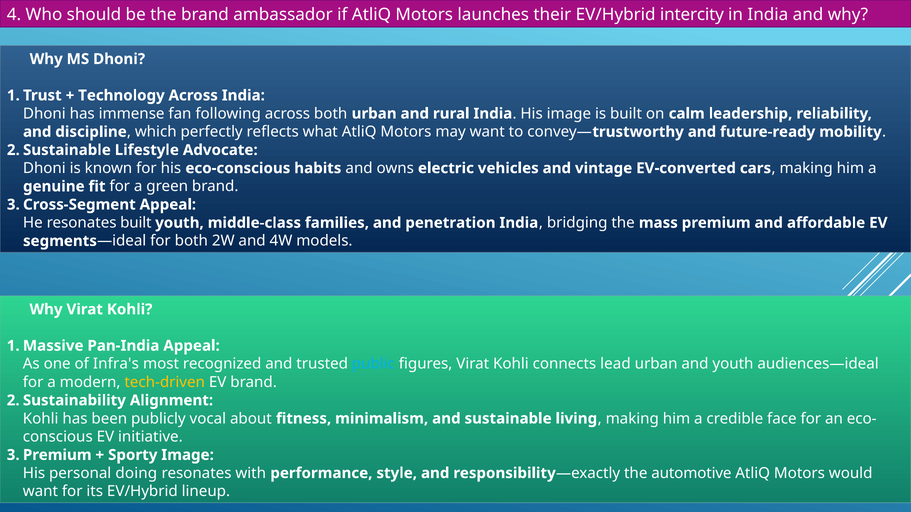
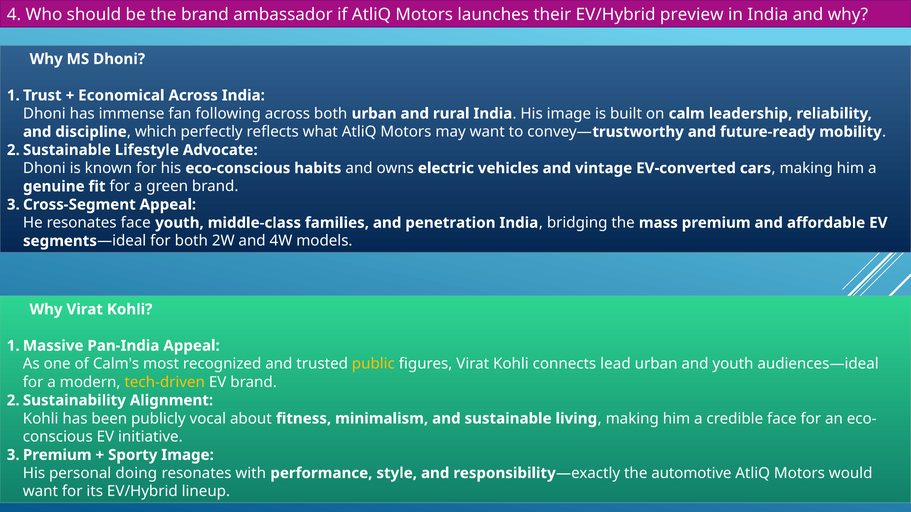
intercity: intercity -> preview
Technology: Technology -> Economical
resonates built: built -> face
Infra's: Infra's -> Calm's
public colour: light blue -> yellow
